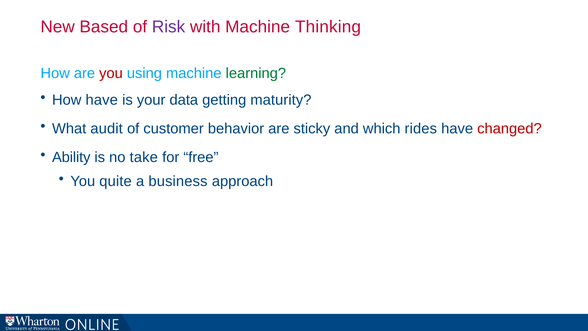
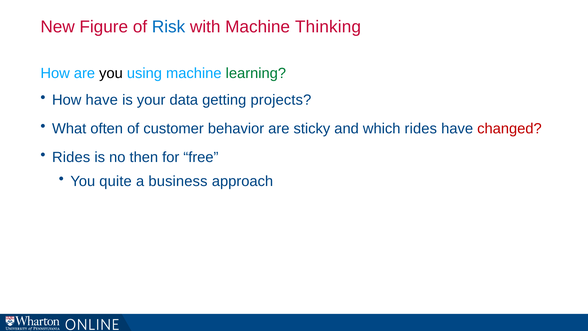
Based: Based -> Figure
Risk colour: purple -> blue
you at (111, 73) colour: red -> black
maturity: maturity -> projects
audit: audit -> often
Ability at (71, 157): Ability -> Rides
take: take -> then
